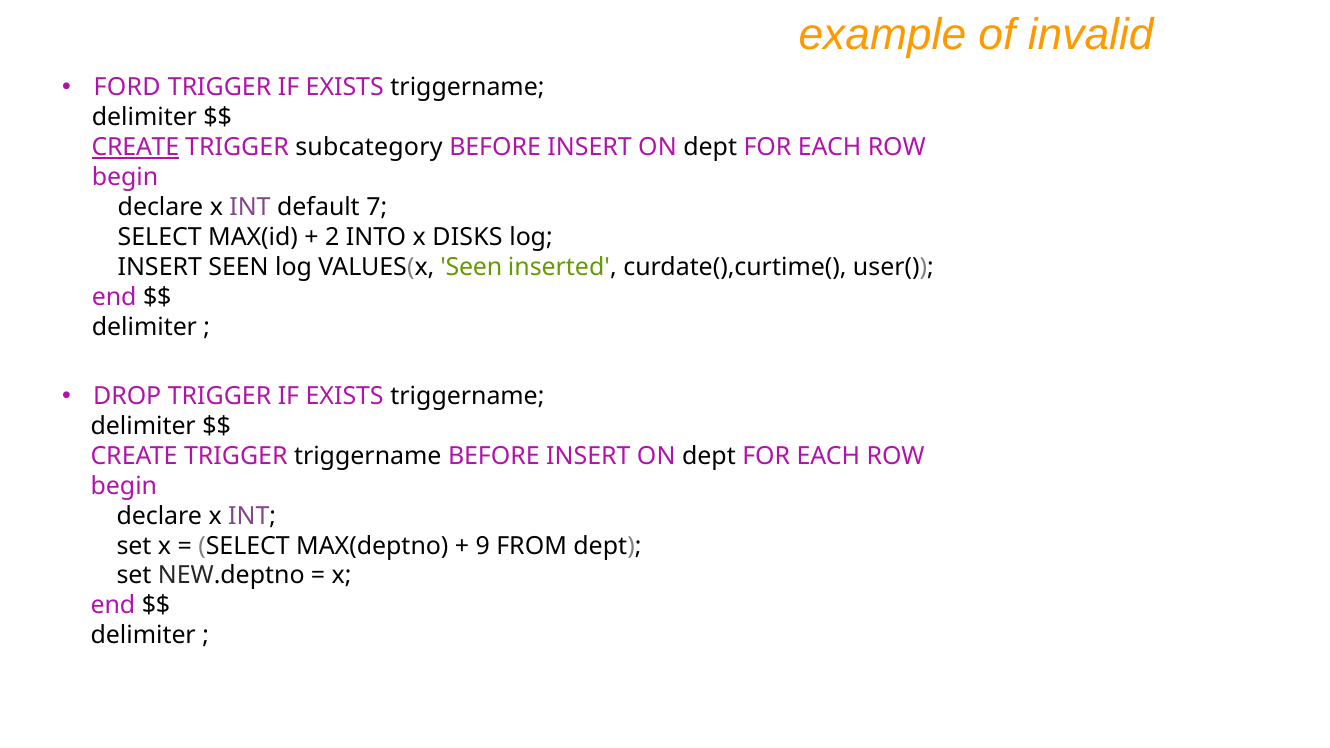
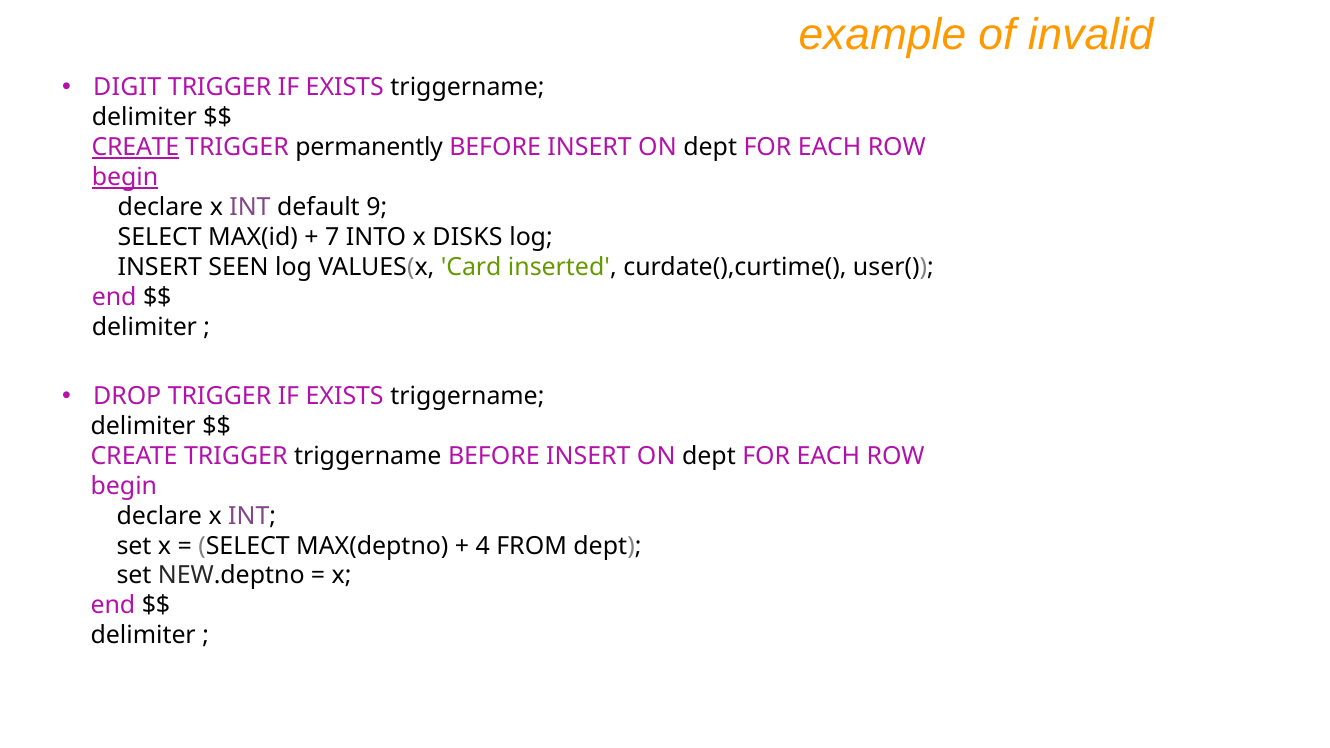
FORD: FORD -> DIGIT
subcategory: subcategory -> permanently
begin at (125, 177) underline: none -> present
7: 7 -> 9
2: 2 -> 7
VALUES(x Seen: Seen -> Card
9: 9 -> 4
